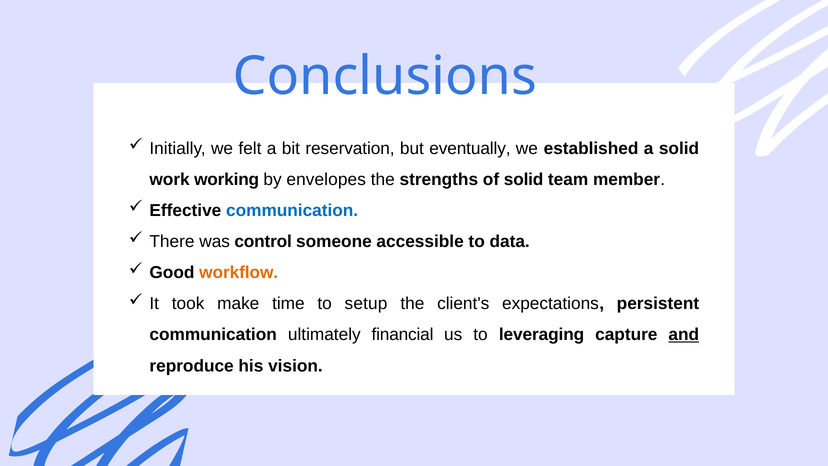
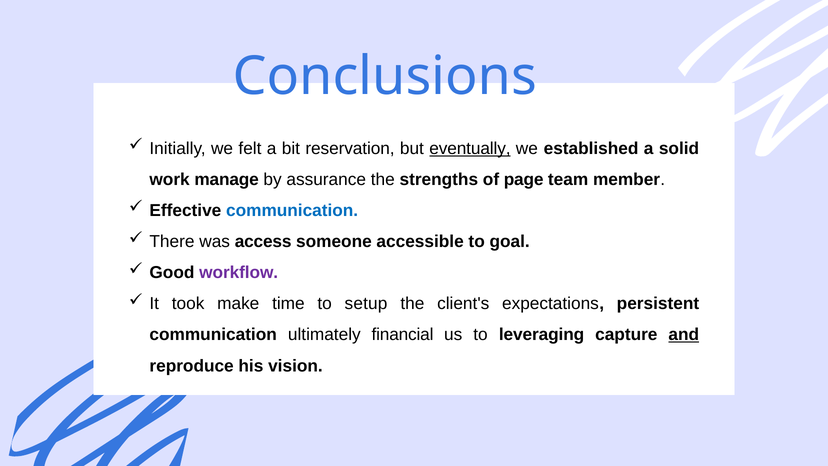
eventually underline: none -> present
working: working -> manage
envelopes: envelopes -> assurance
of solid: solid -> page
control: control -> access
data: data -> goal
workflow colour: orange -> purple
